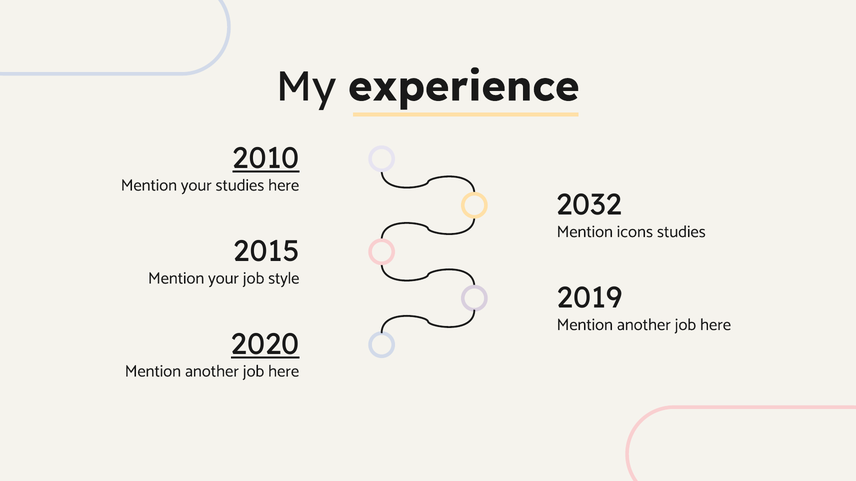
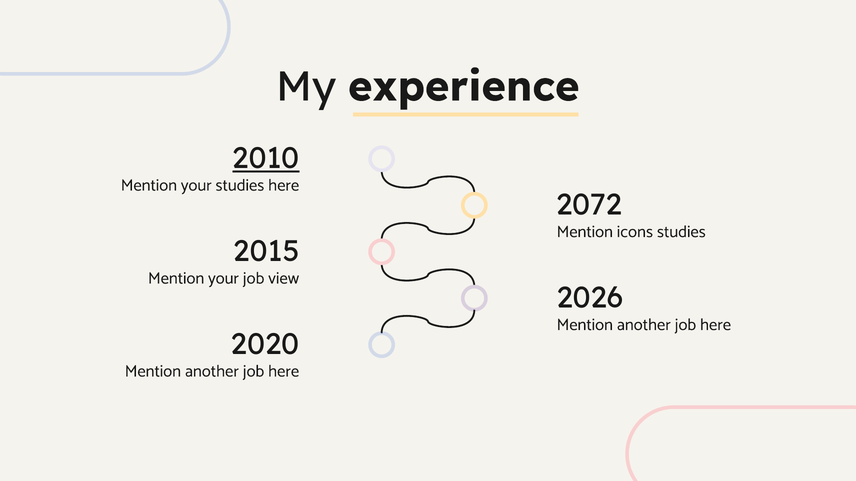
2032: 2032 -> 2072
style: style -> view
2019: 2019 -> 2026
2020 underline: present -> none
